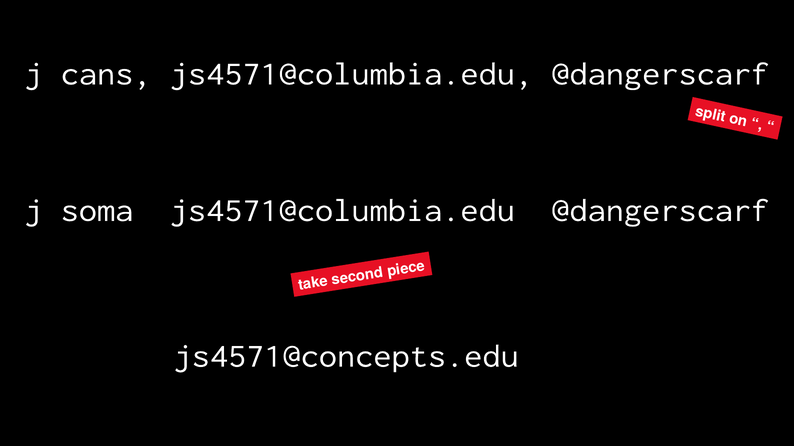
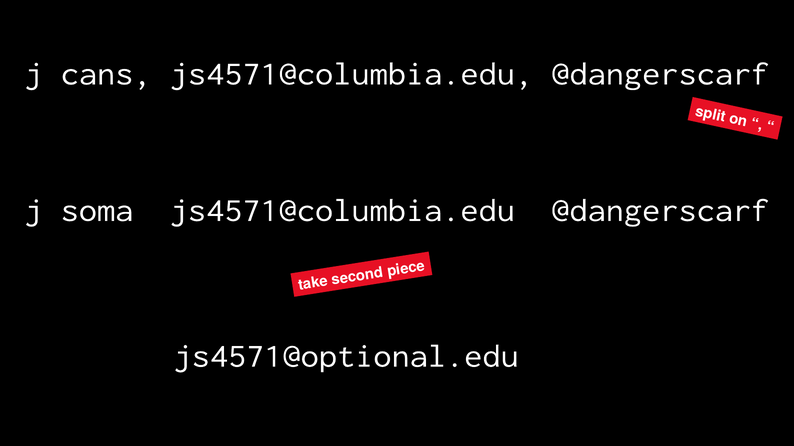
js4571@concepts.edu: js4571@concepts.edu -> js4571@optional.edu
